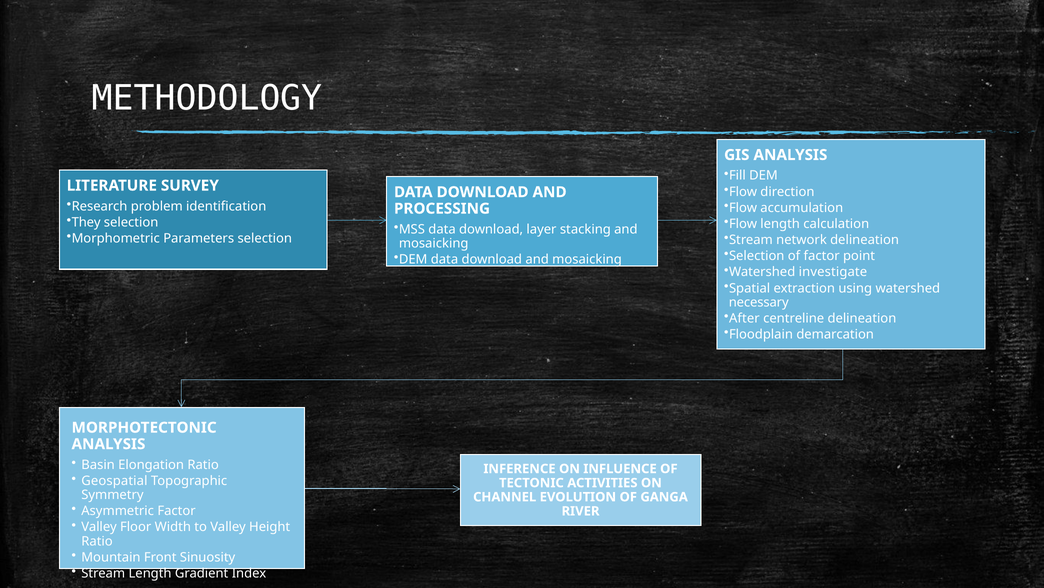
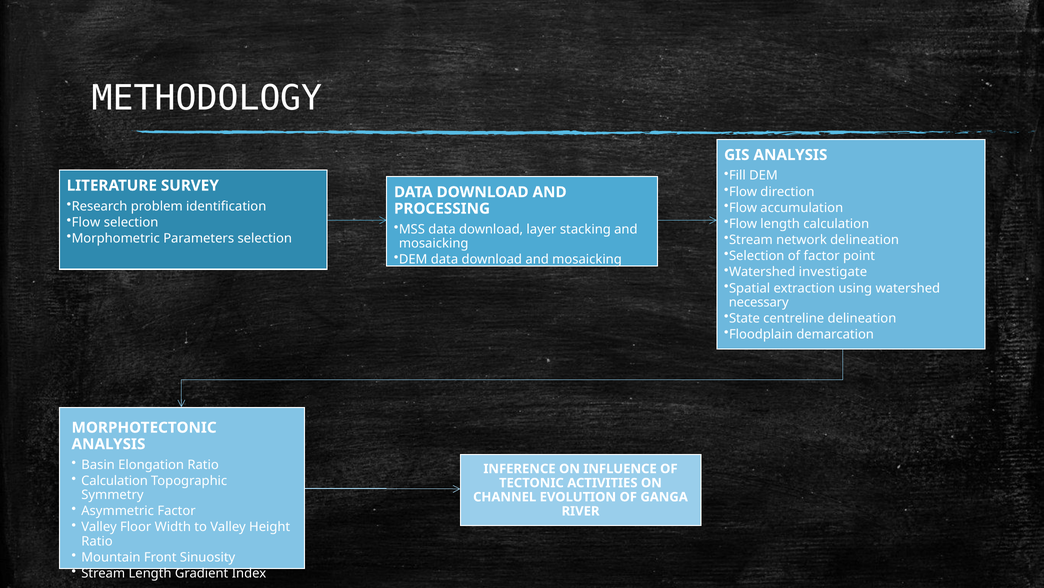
They at (86, 222): They -> Flow
After: After -> State
Geospatial at (114, 480): Geospatial -> Calculation
